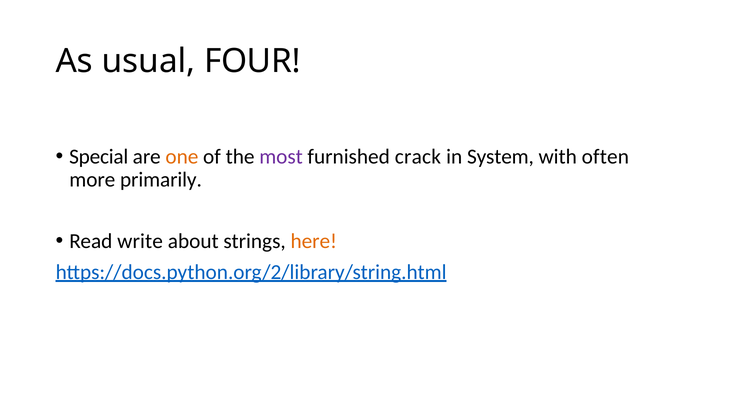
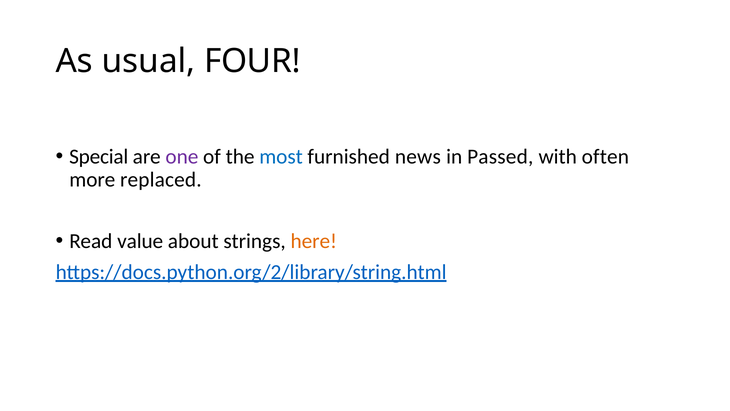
one colour: orange -> purple
most colour: purple -> blue
crack: crack -> news
System: System -> Passed
primarily: primarily -> replaced
write: write -> value
